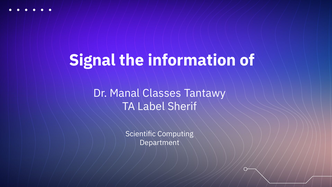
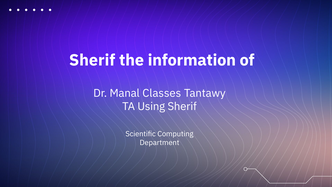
Signal at (92, 60): Signal -> Sherif
Label: Label -> Using
